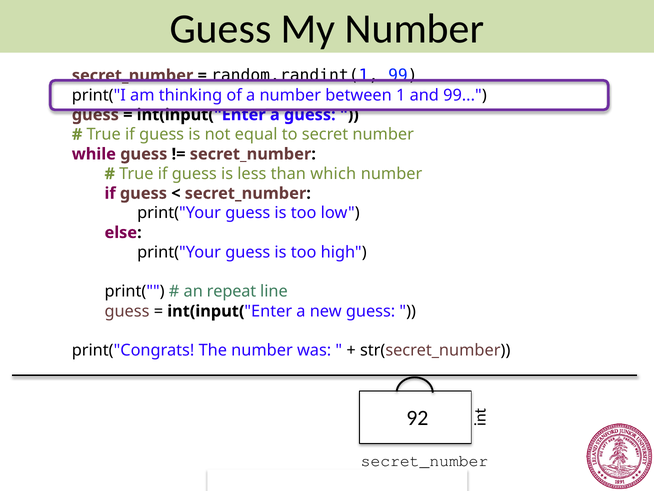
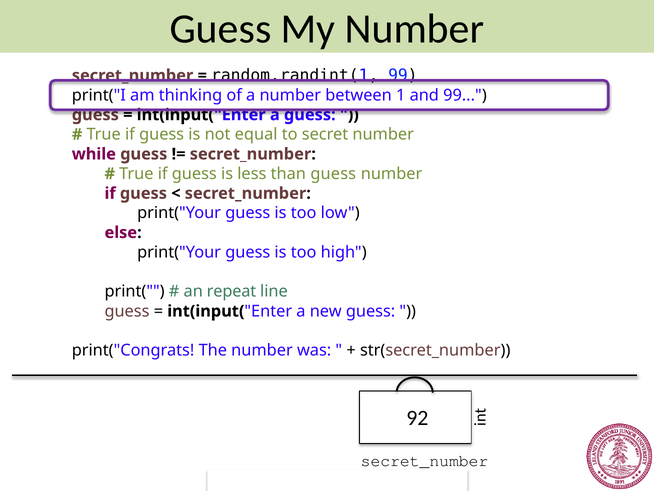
than which: which -> guess
